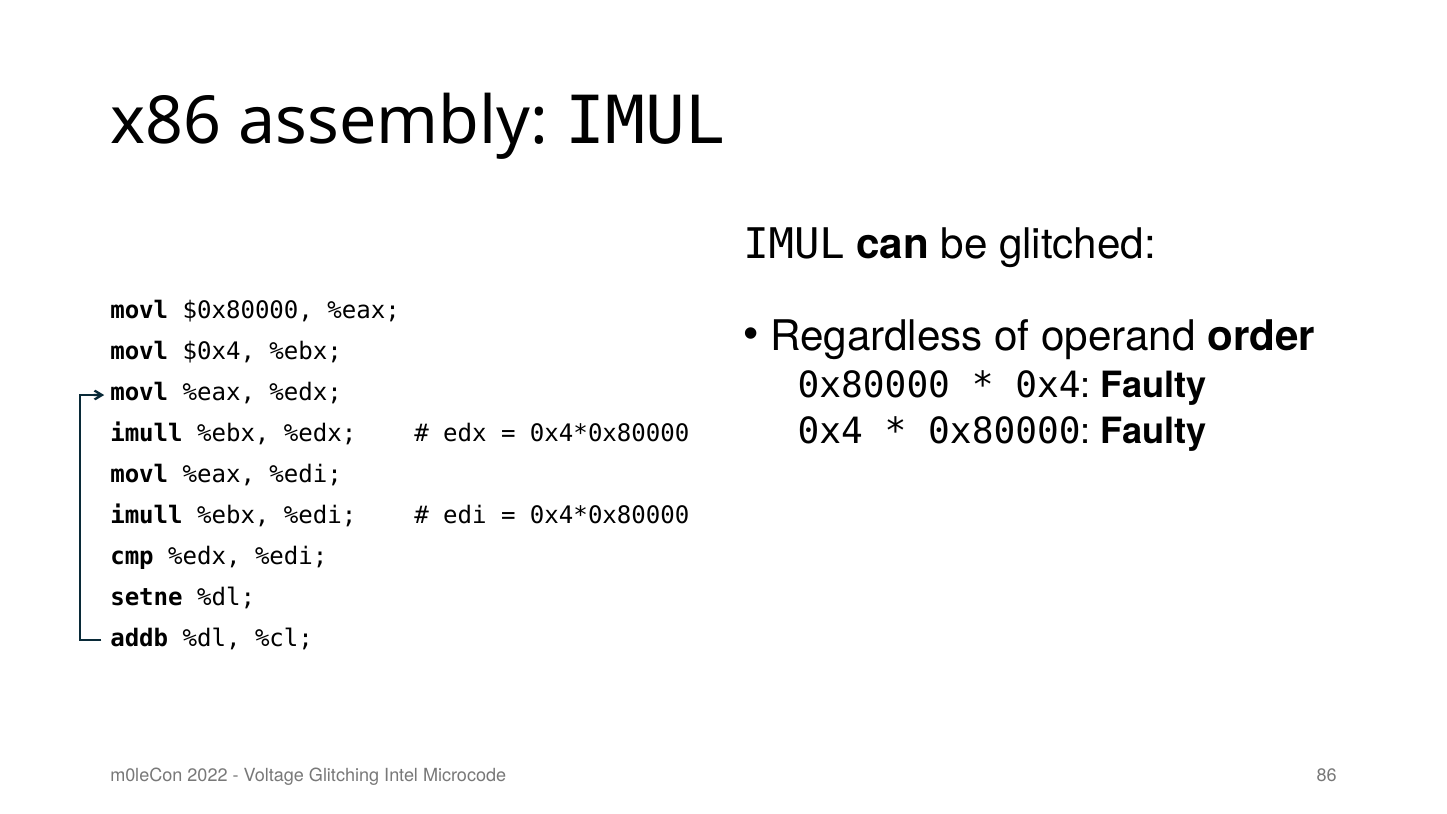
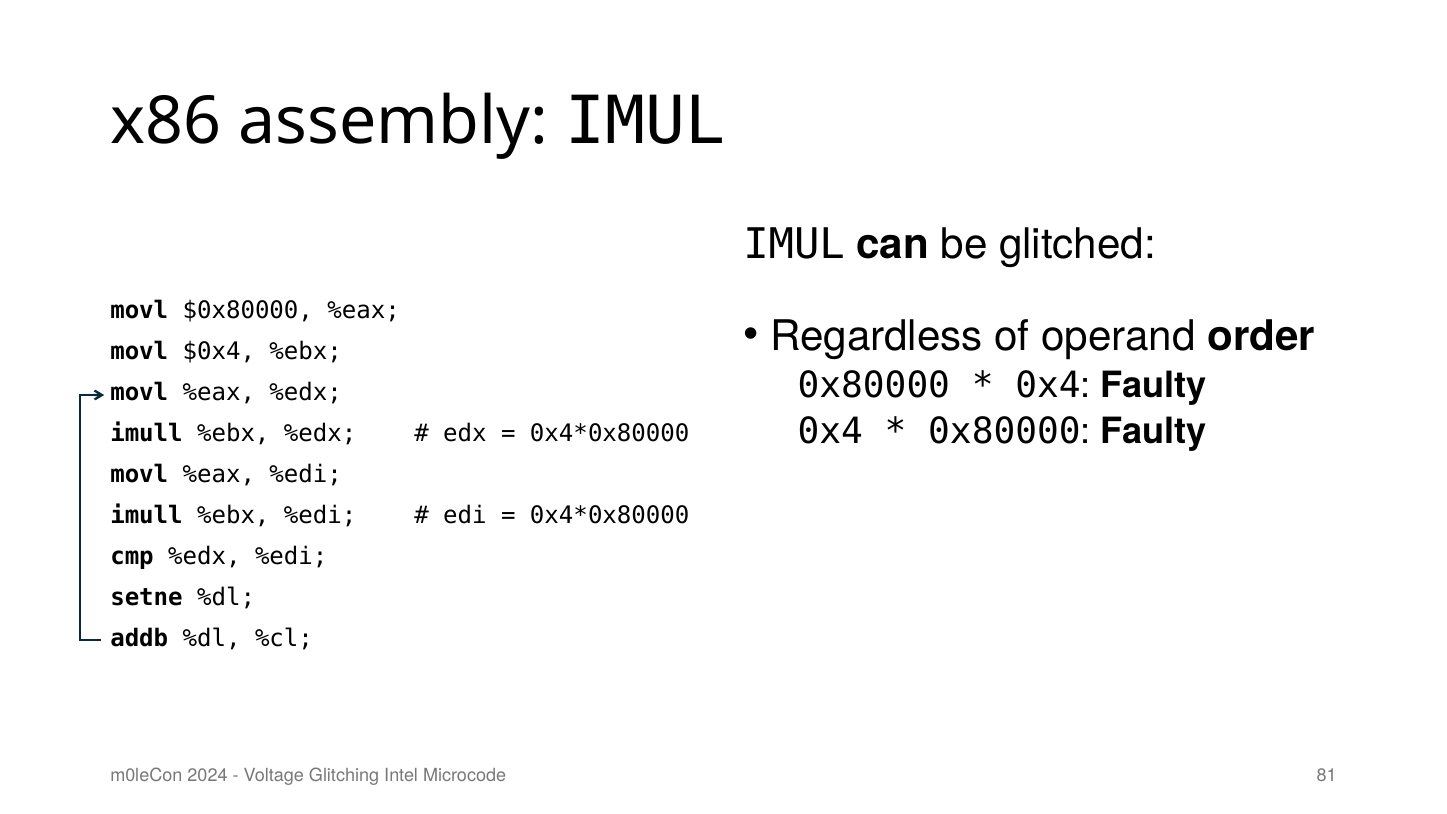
2022: 2022 -> 2024
86: 86 -> 81
